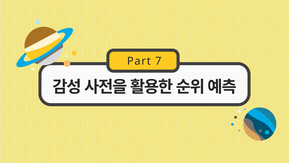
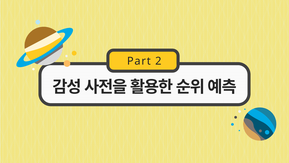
7: 7 -> 2
